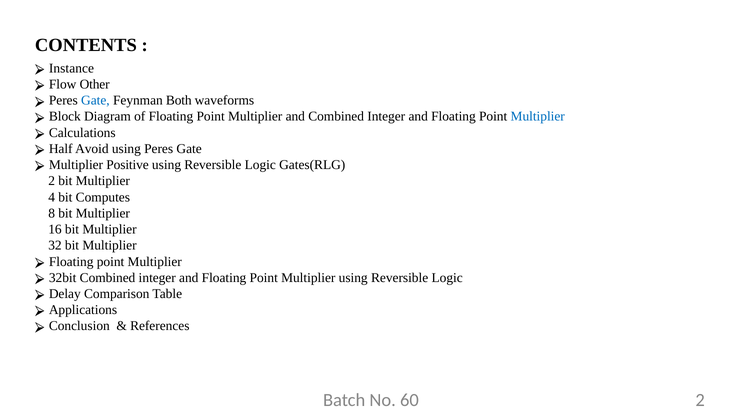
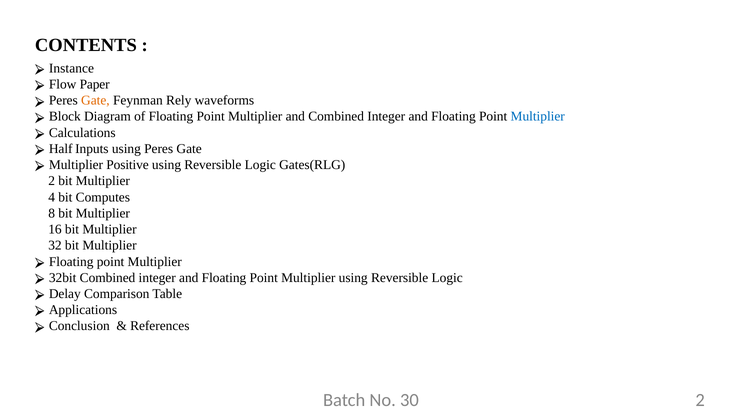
Other: Other -> Paper
Gate at (95, 101) colour: blue -> orange
Both: Both -> Rely
Avoid: Avoid -> Inputs
60: 60 -> 30
